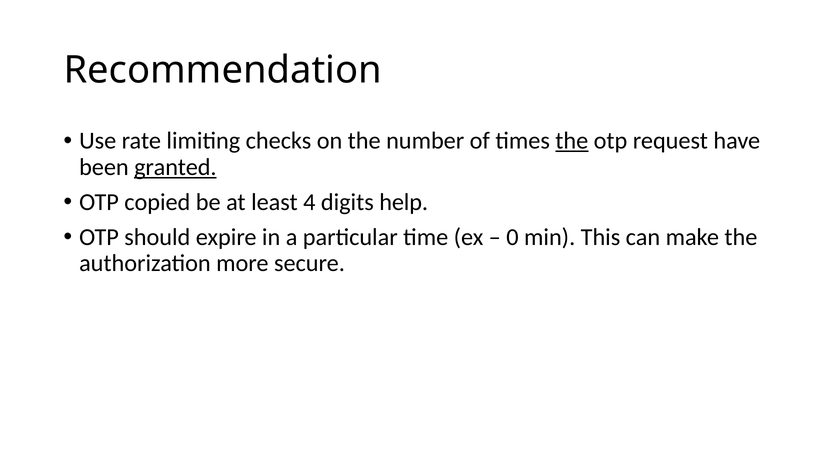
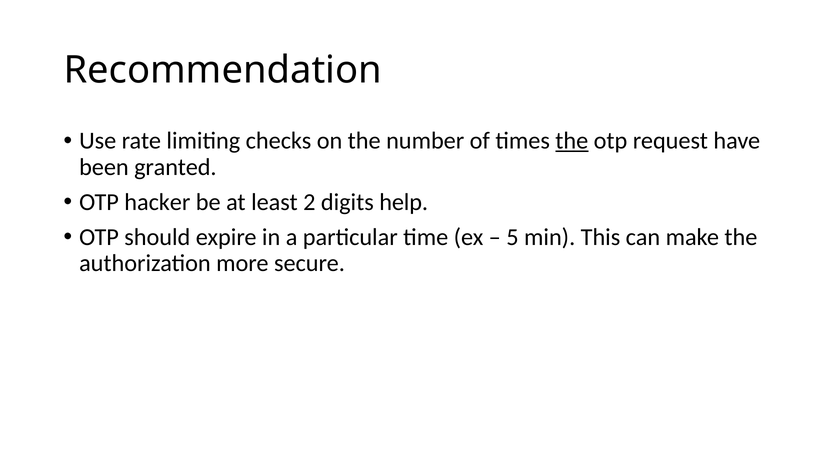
granted underline: present -> none
copied: copied -> hacker
4: 4 -> 2
0: 0 -> 5
